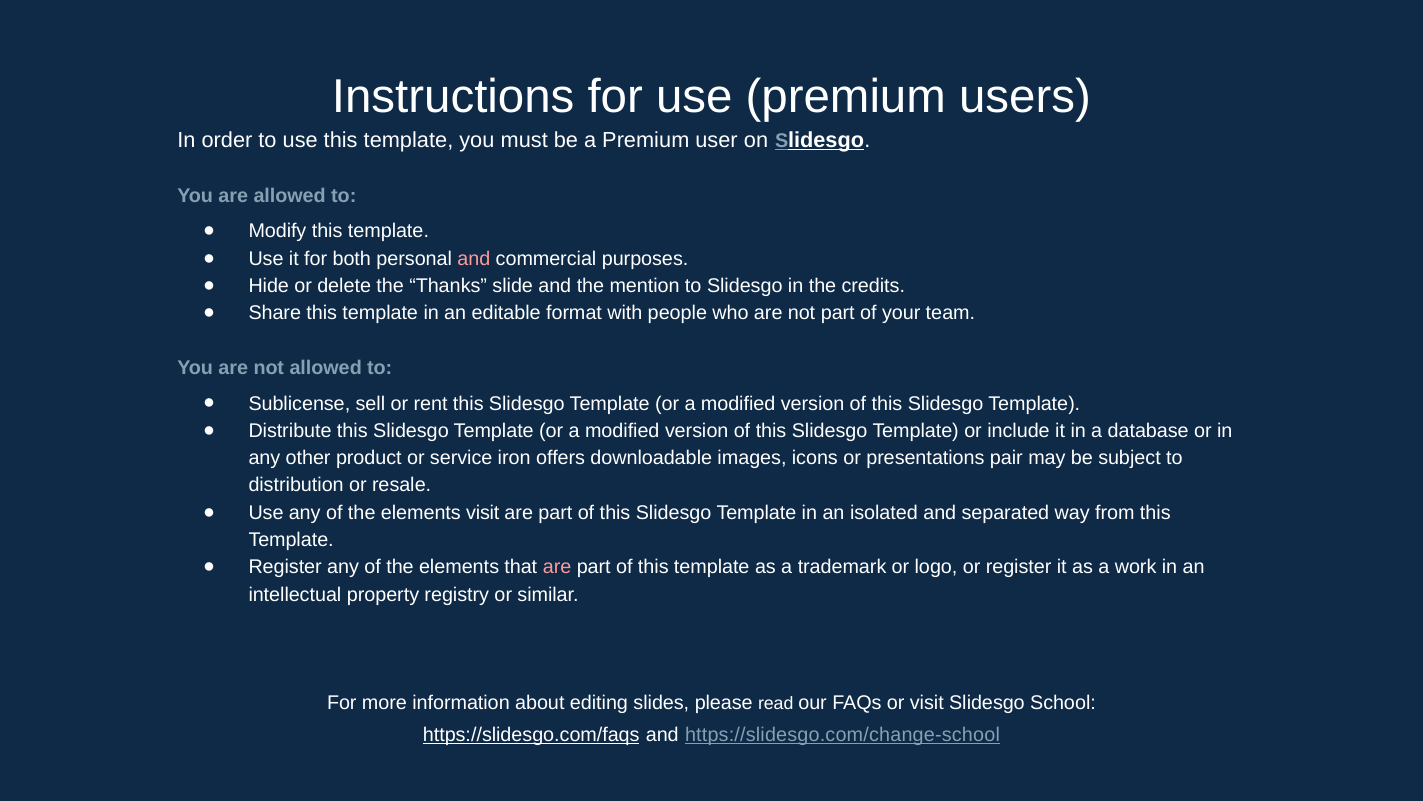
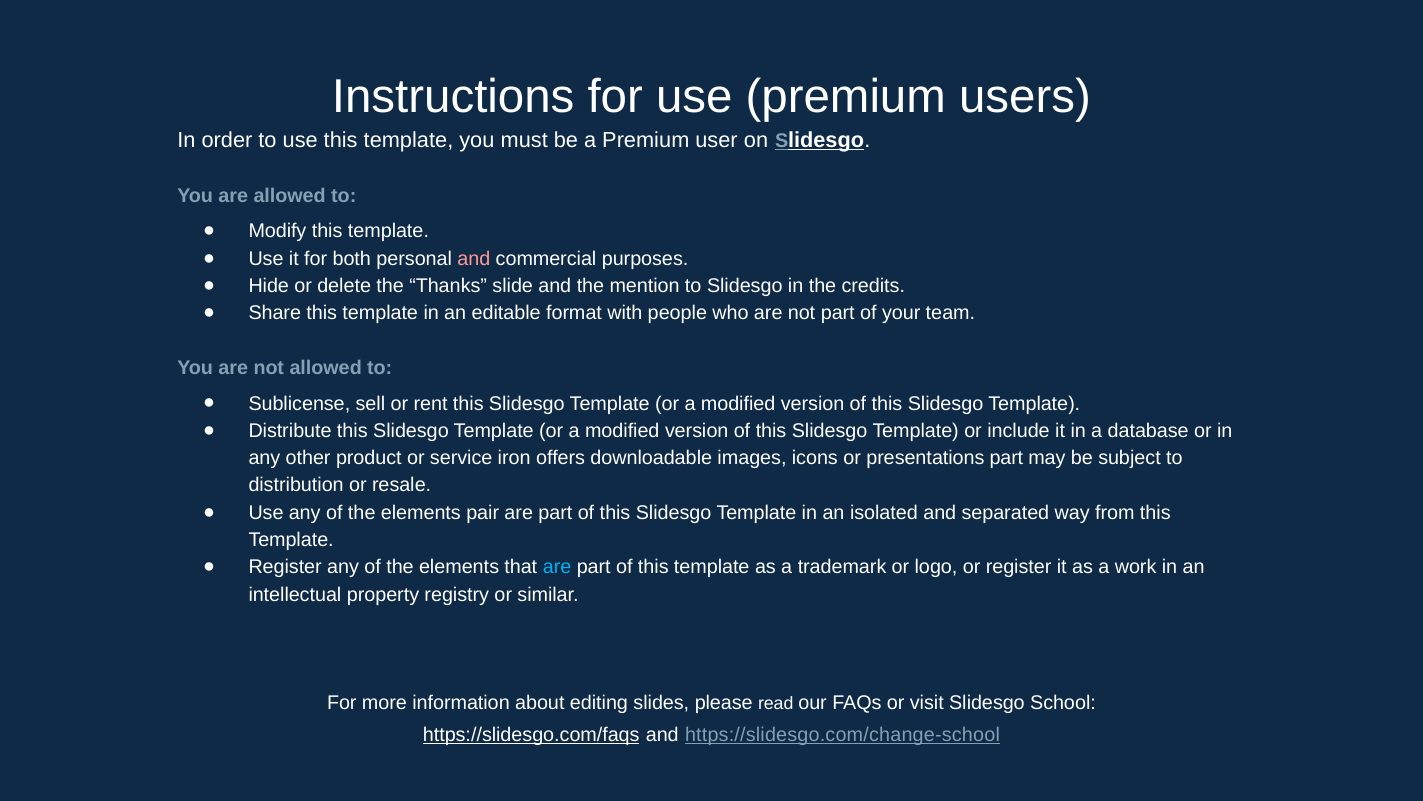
presentations pair: pair -> part
elements visit: visit -> pair
are at (557, 567) colour: pink -> light blue
